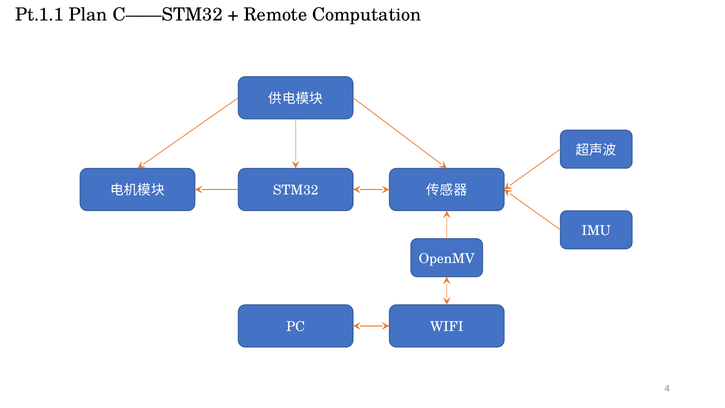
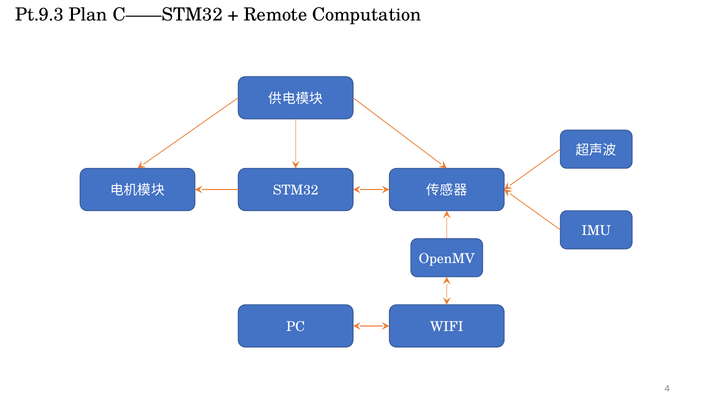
Pt.1.1: Pt.1.1 -> Pt.9.3
